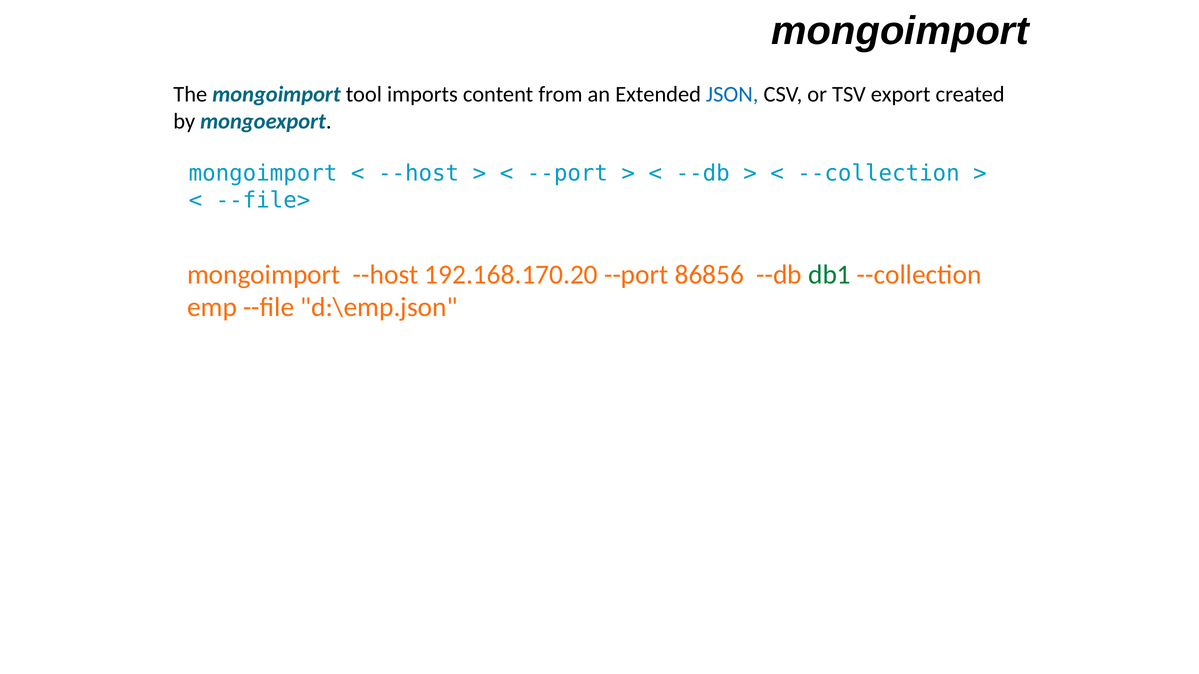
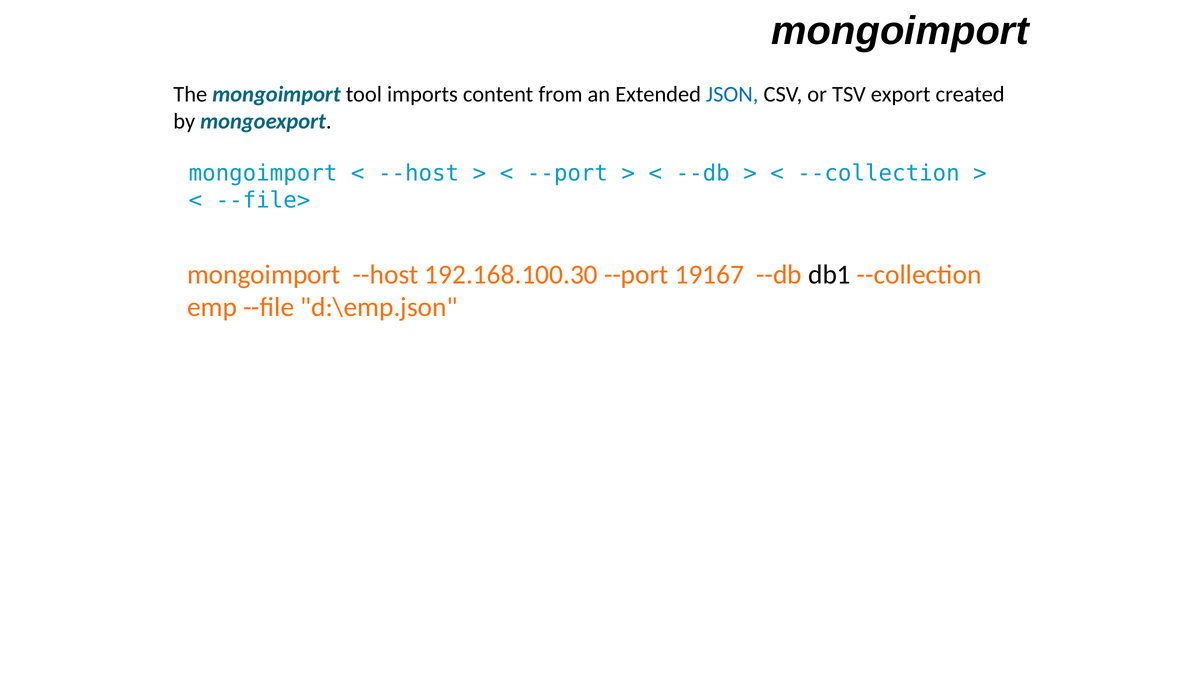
192.168.170.20: 192.168.170.20 -> 192.168.100.30
86856: 86856 -> 19167
db1 colour: green -> black
